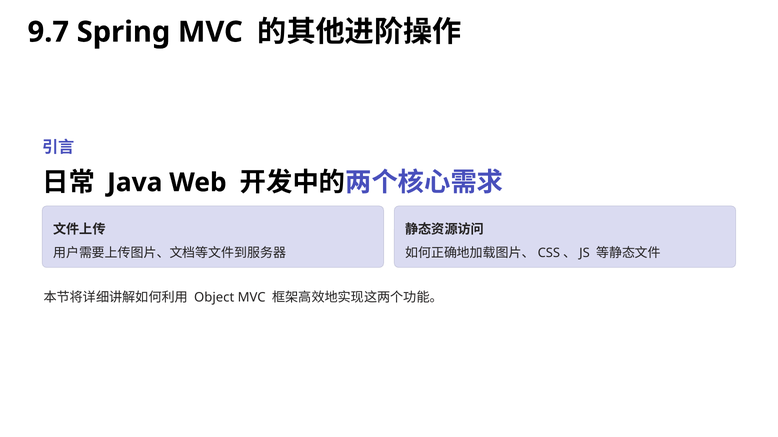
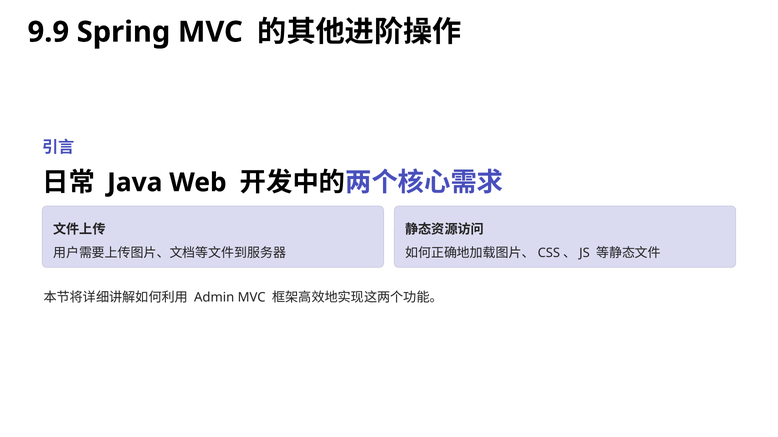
9.7: 9.7 -> 9.9
Object: Object -> Admin
